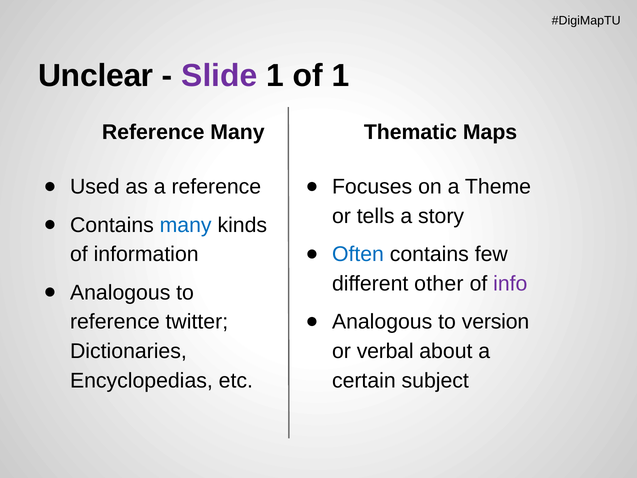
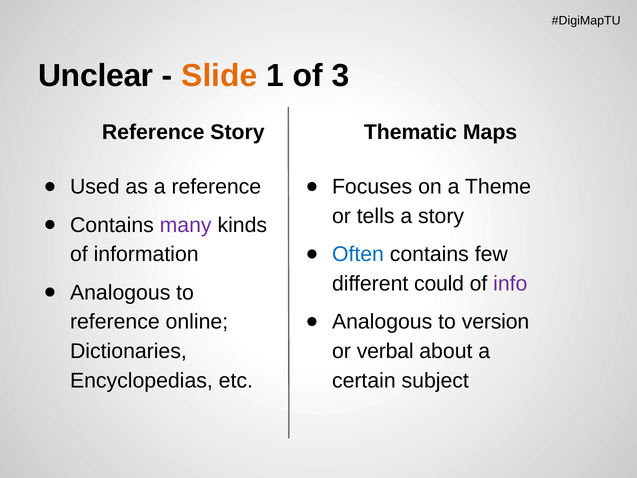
Slide colour: purple -> orange
of 1: 1 -> 3
Reference Many: Many -> Story
many at (186, 225) colour: blue -> purple
other: other -> could
twitter: twitter -> online
